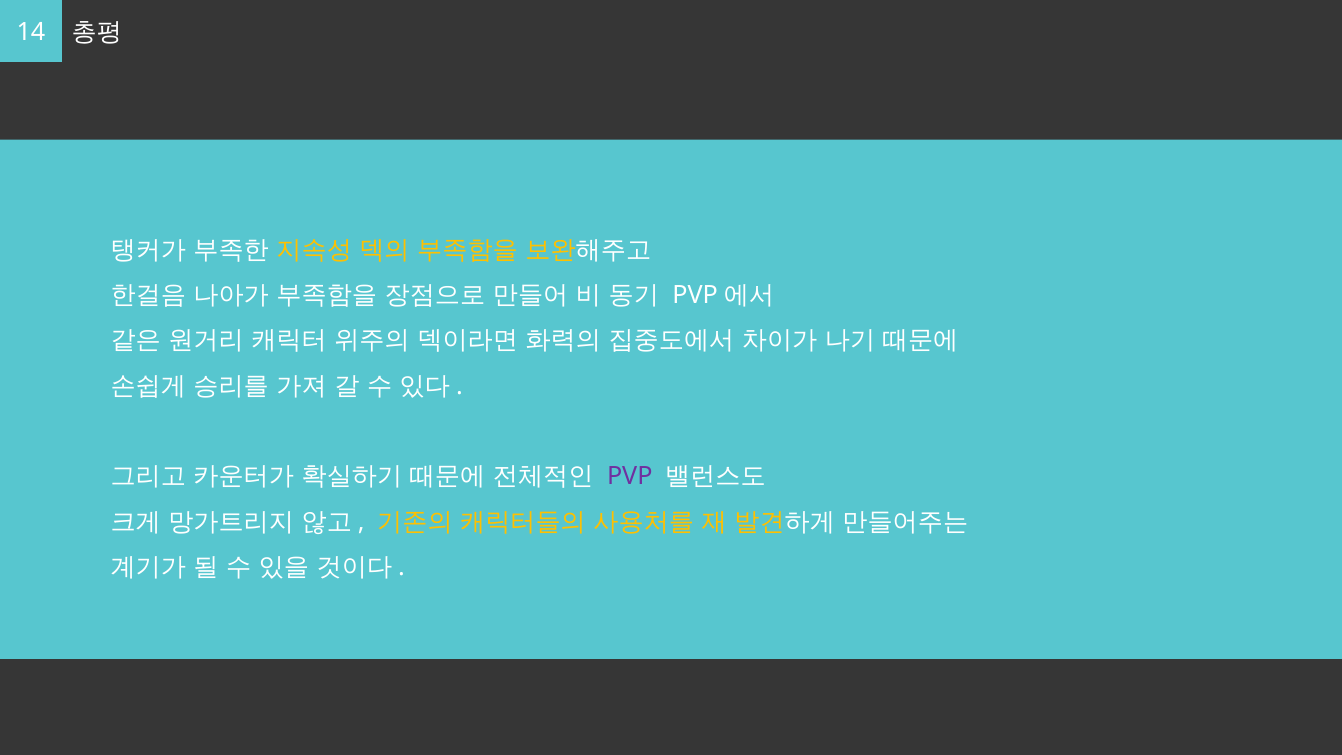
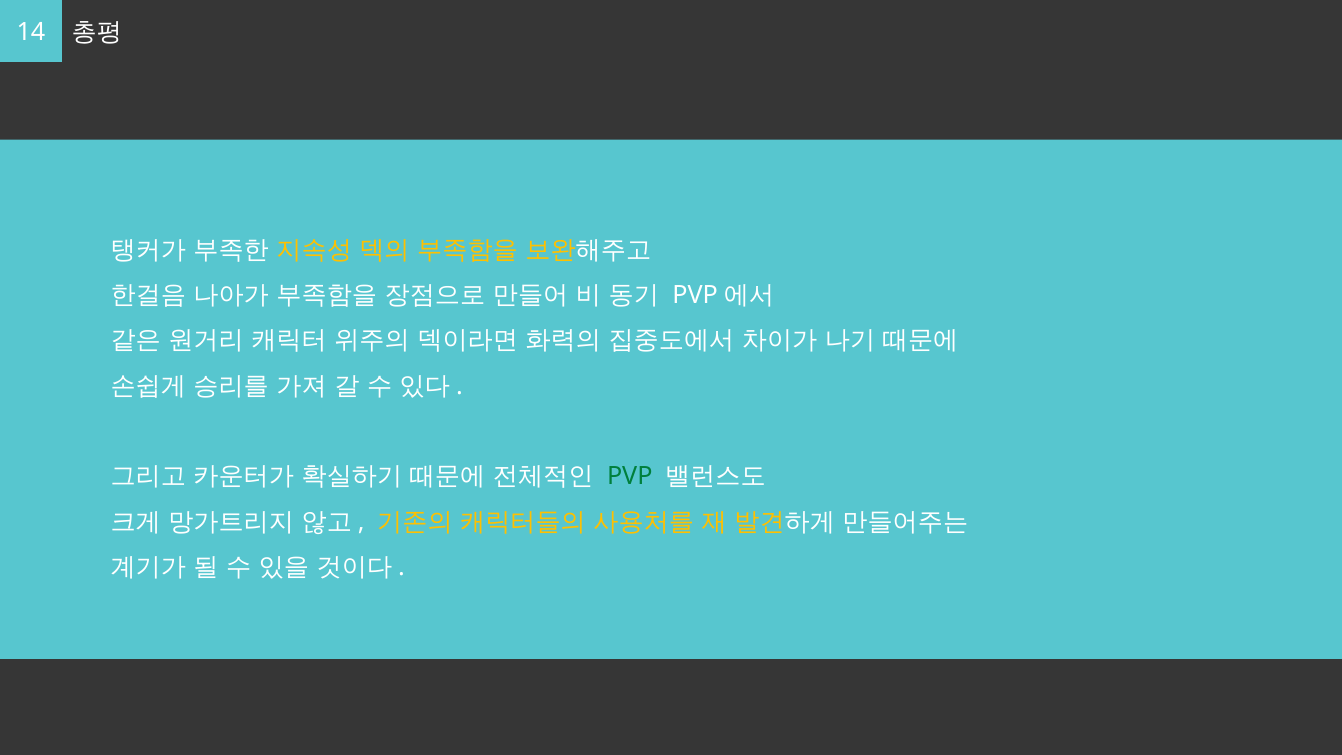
PVP colour: purple -> green
